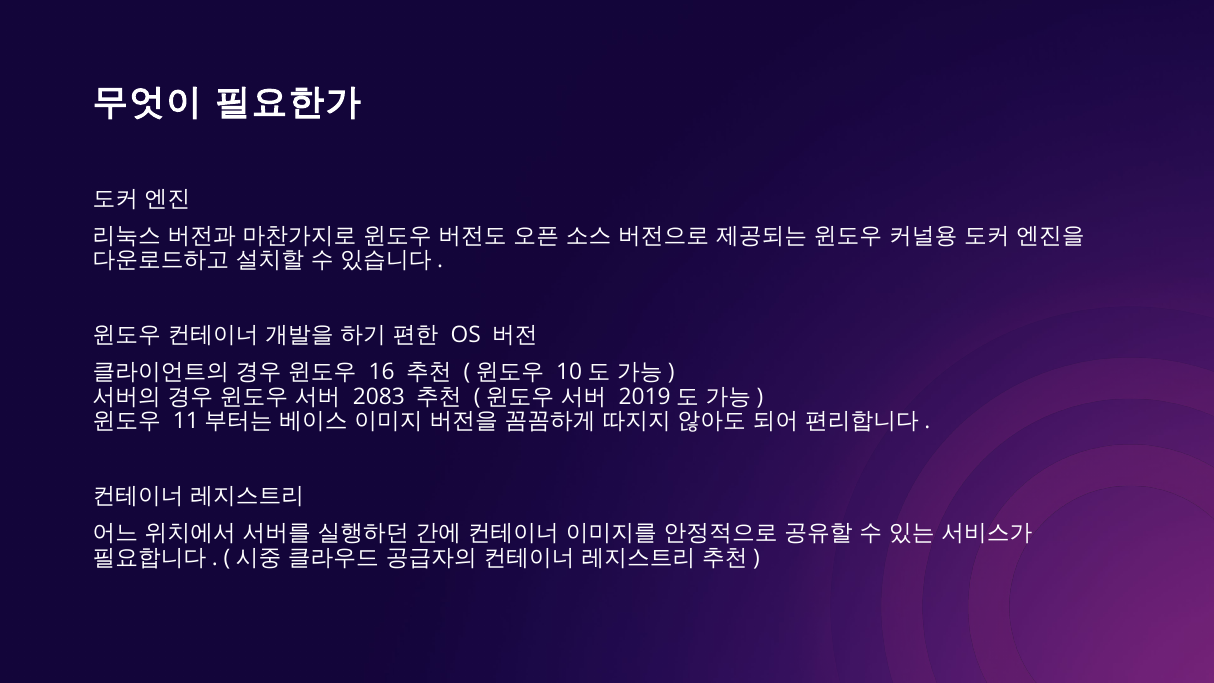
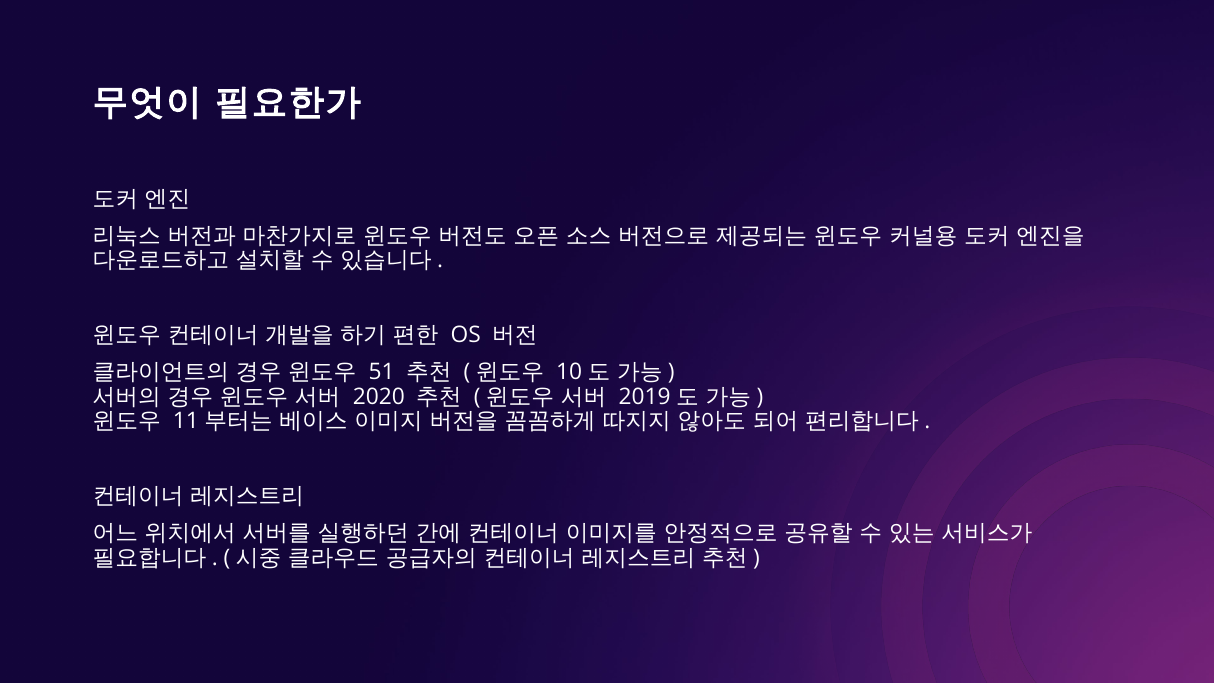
16: 16 -> 51
2083: 2083 -> 2020
